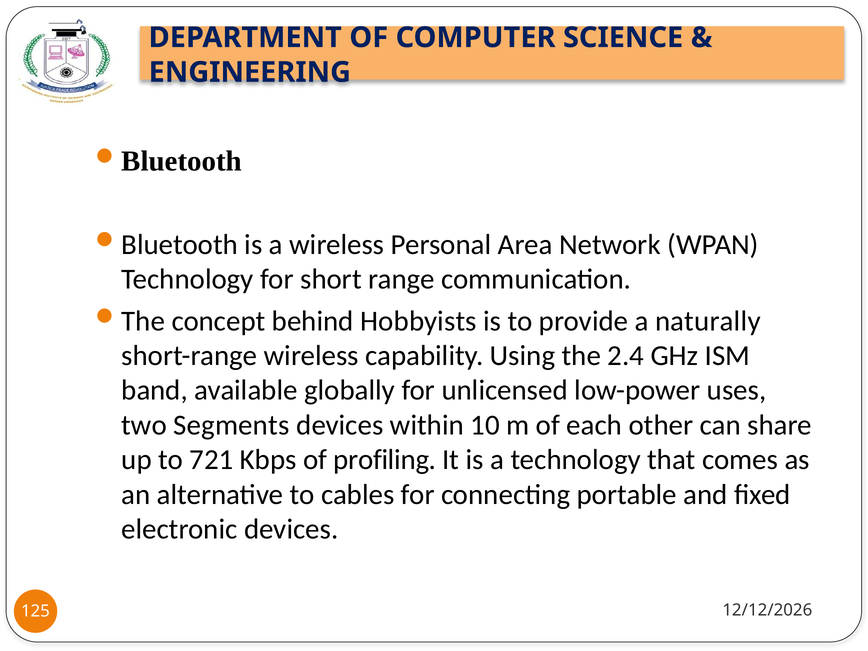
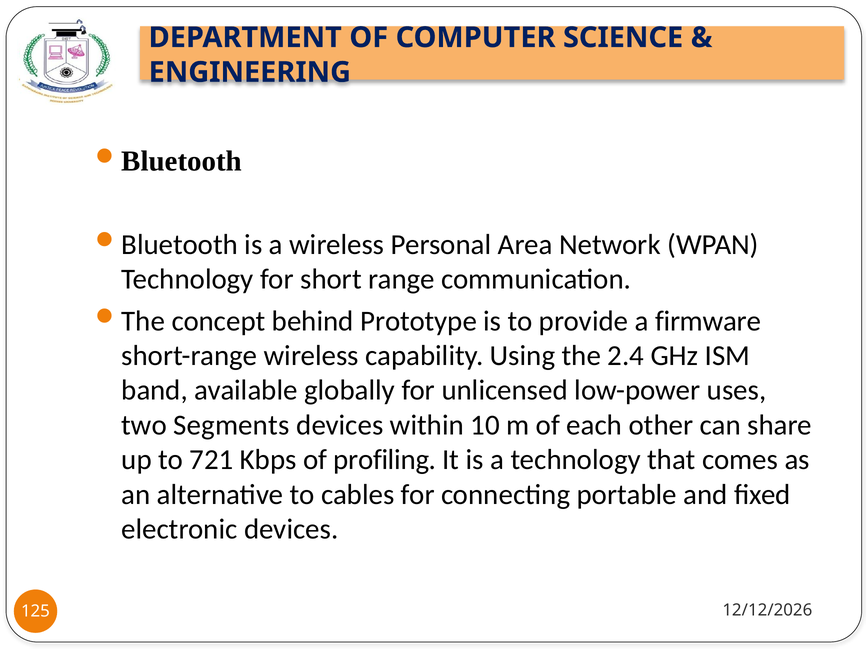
Hobbyists: Hobbyists -> Prototype
naturally: naturally -> firmware
